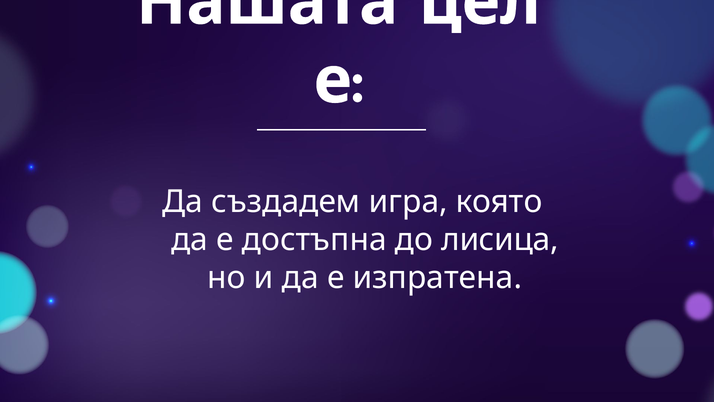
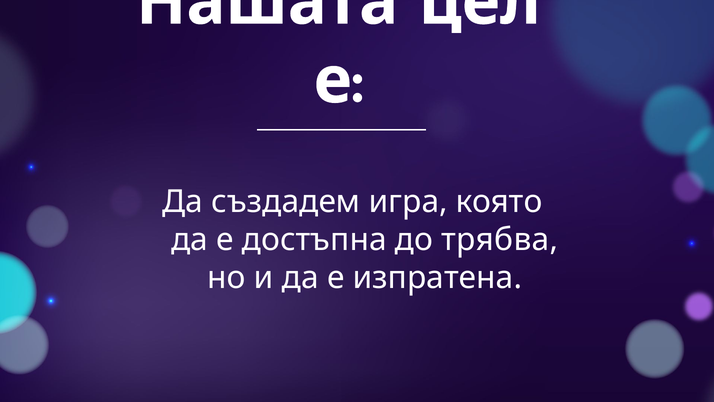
лисица: лисица -> трябва
